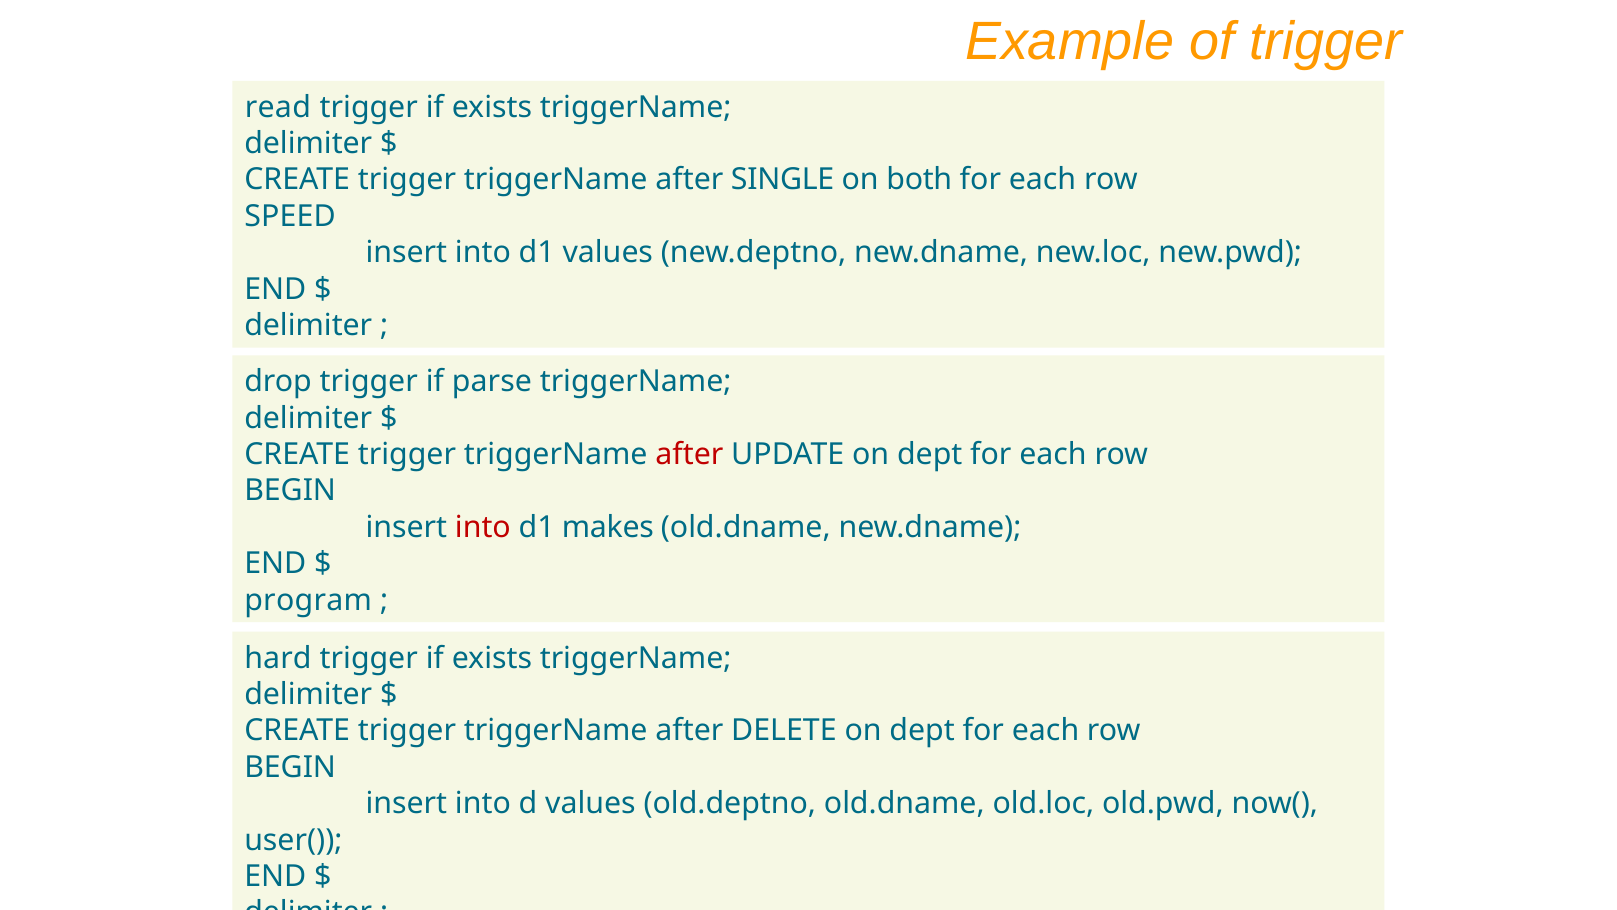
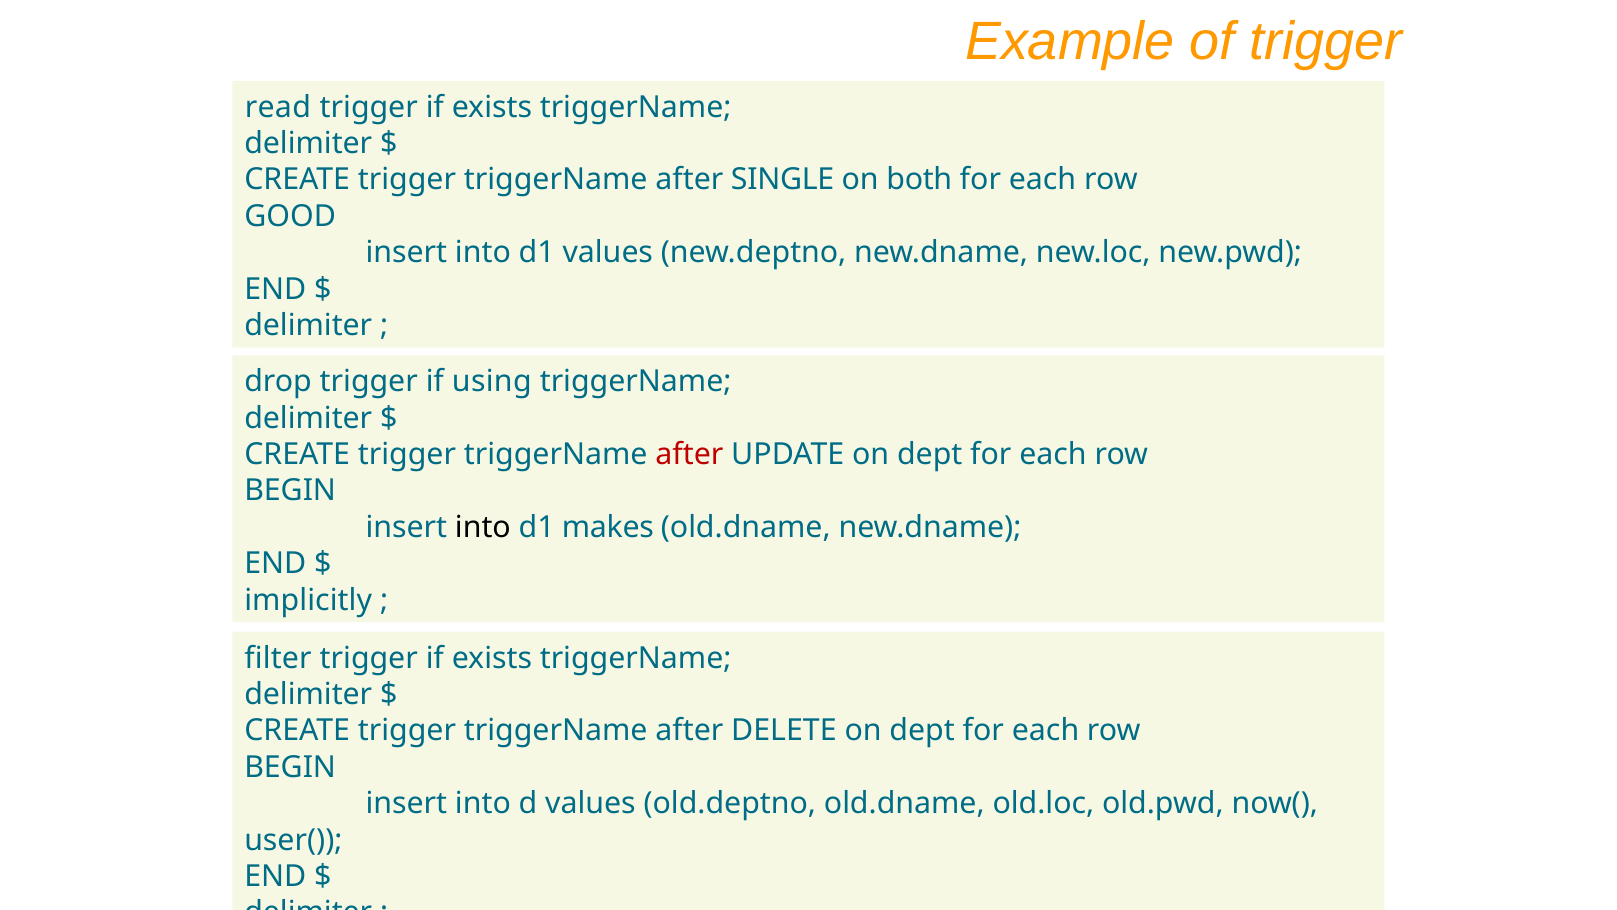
SPEED: SPEED -> GOOD
parse: parse -> using
into at (483, 527) colour: red -> black
program: program -> implicitly
hard: hard -> filter
